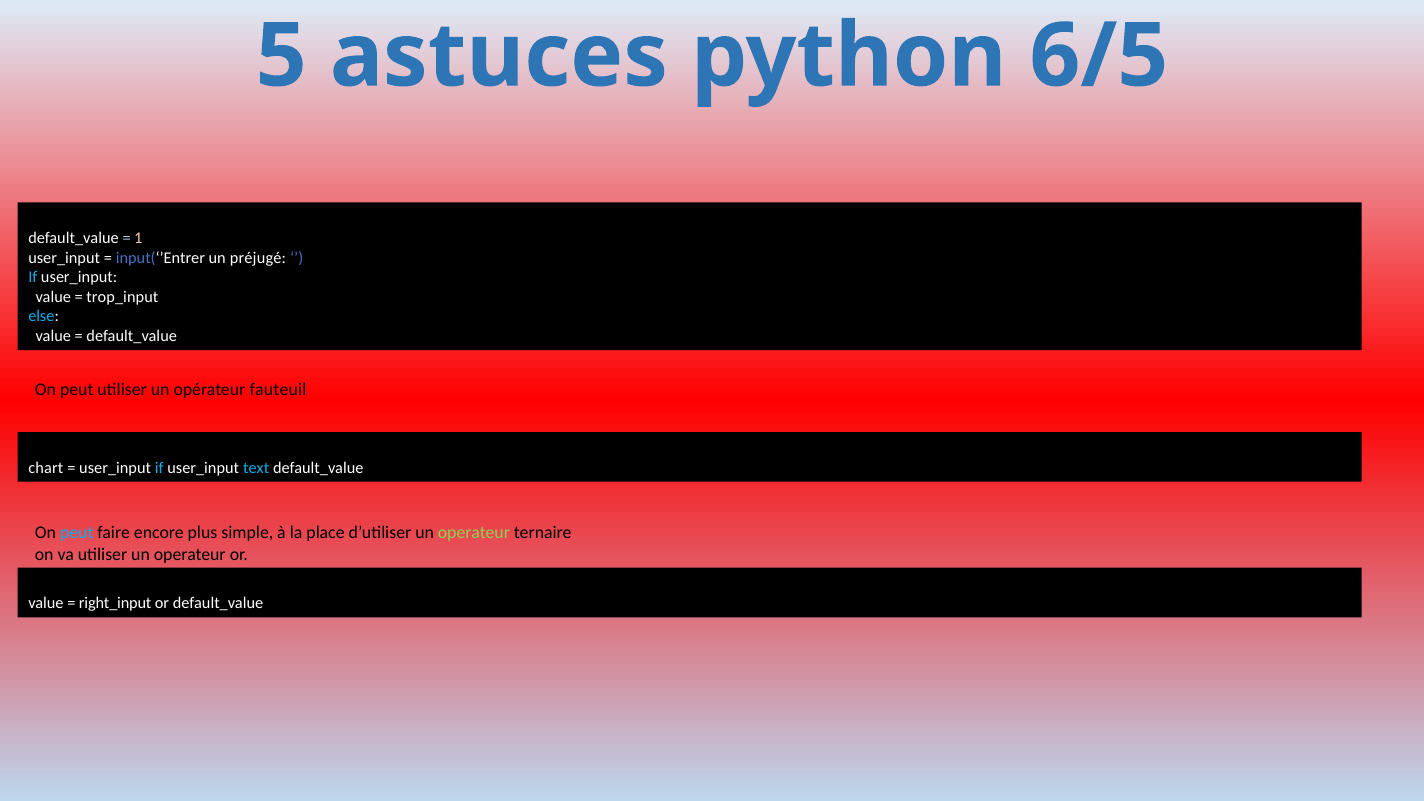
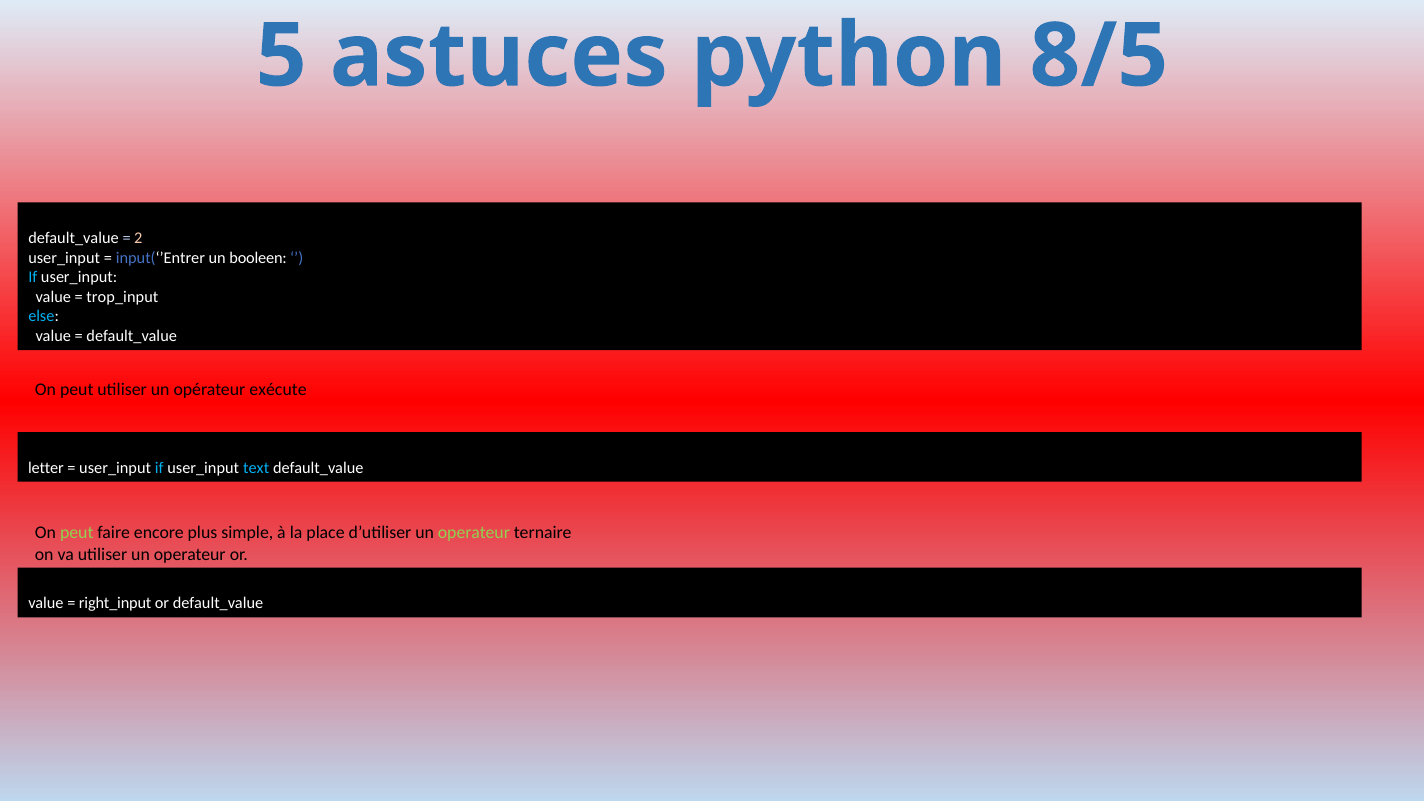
6/5: 6/5 -> 8/5
1: 1 -> 2
préjugé: préjugé -> booleen
fauteuil: fauteuil -> exécute
chart: chart -> letter
peut at (77, 533) colour: light blue -> light green
